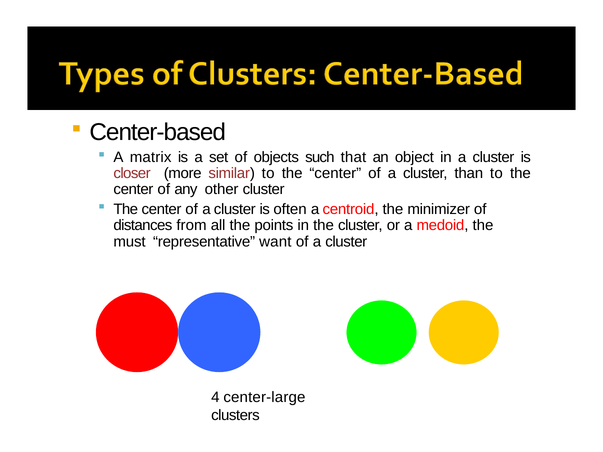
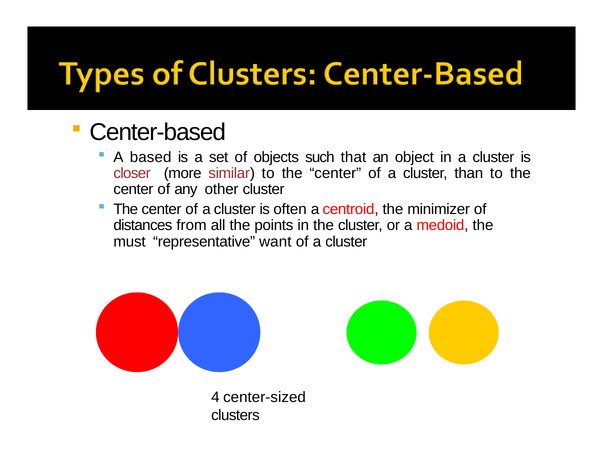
matrix: matrix -> based
center-large: center-large -> center-sized
